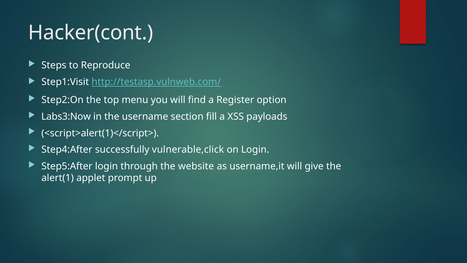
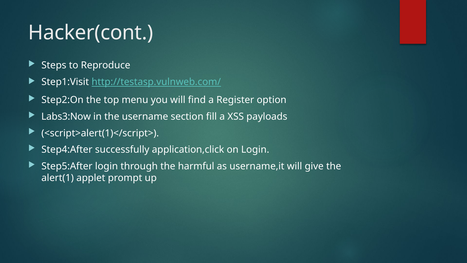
vulnerable,click: vulnerable,click -> application,click
website: website -> harmful
